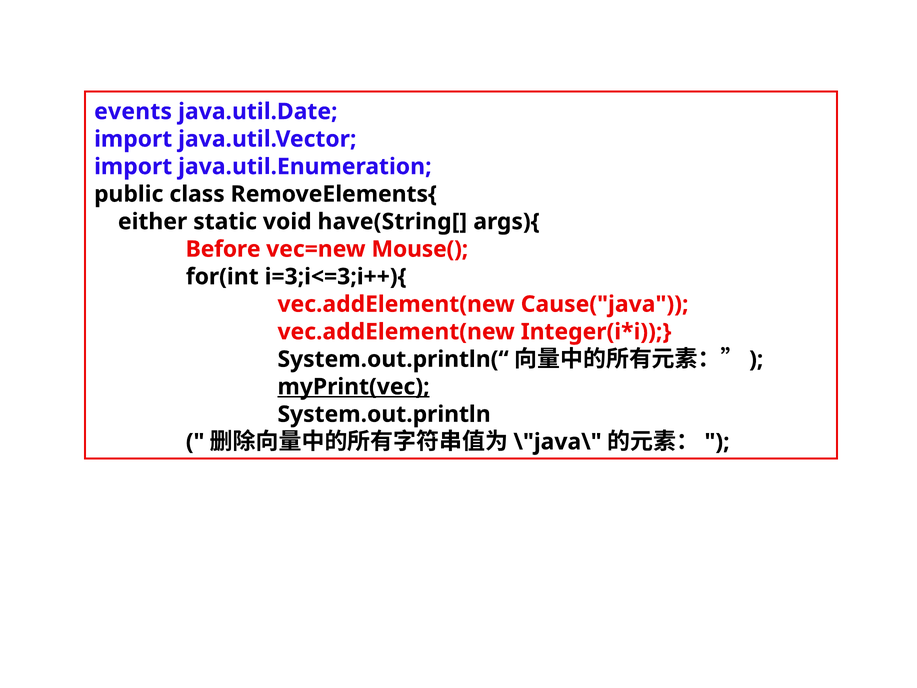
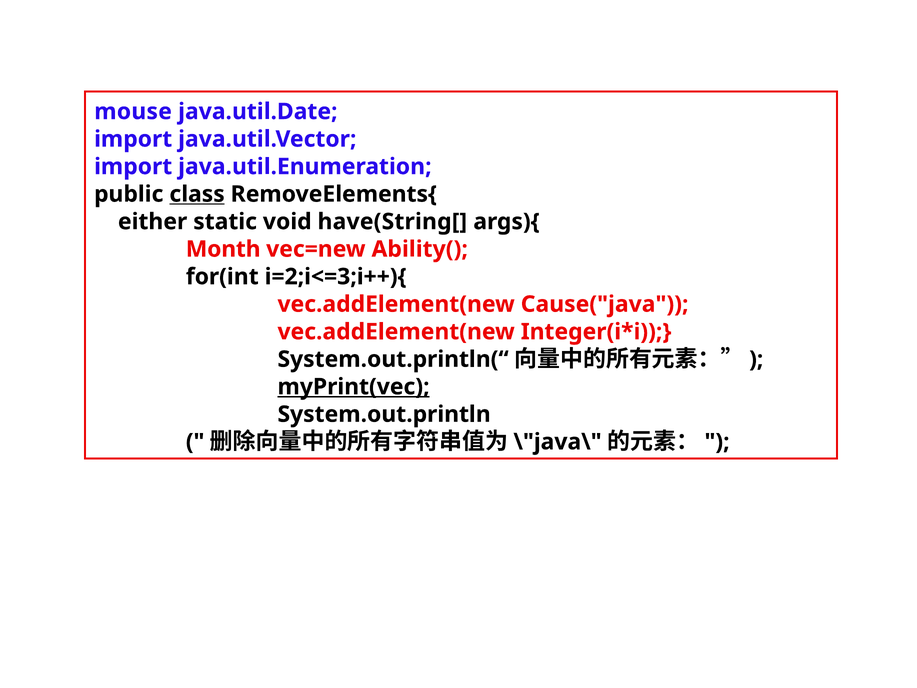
events: events -> mouse
class underline: none -> present
Before: Before -> Month
Mouse(: Mouse( -> Ability(
i=3;i<=3;i++){: i=3;i<=3;i++){ -> i=2;i<=3;i++){
